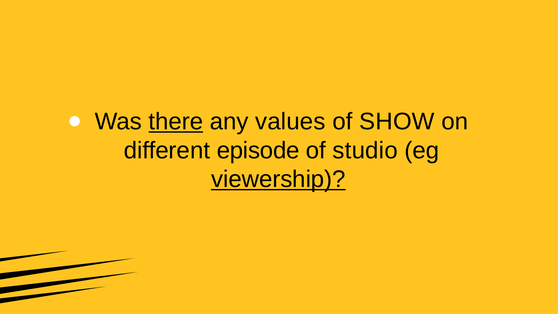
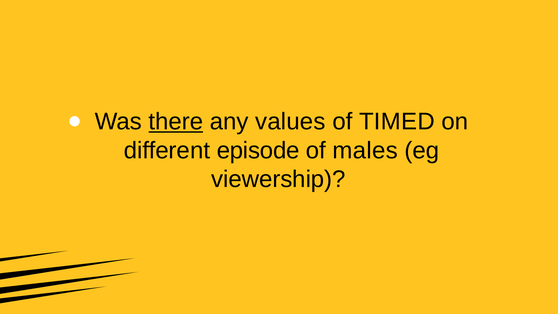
SHOW: SHOW -> TIMED
studio: studio -> males
viewership underline: present -> none
